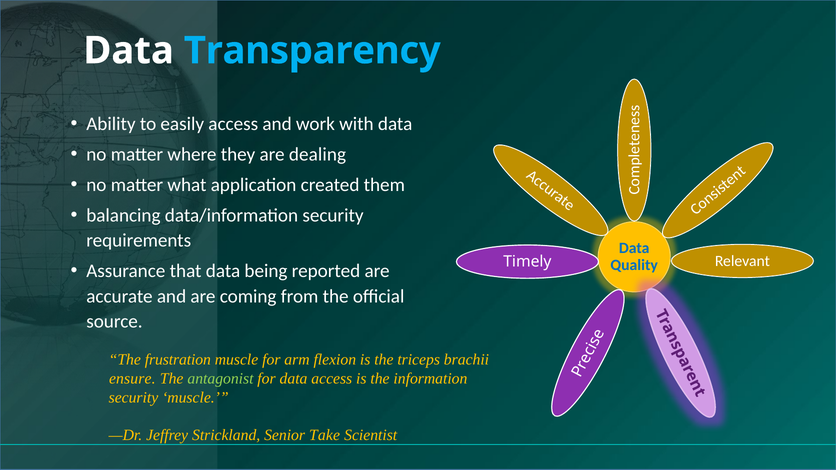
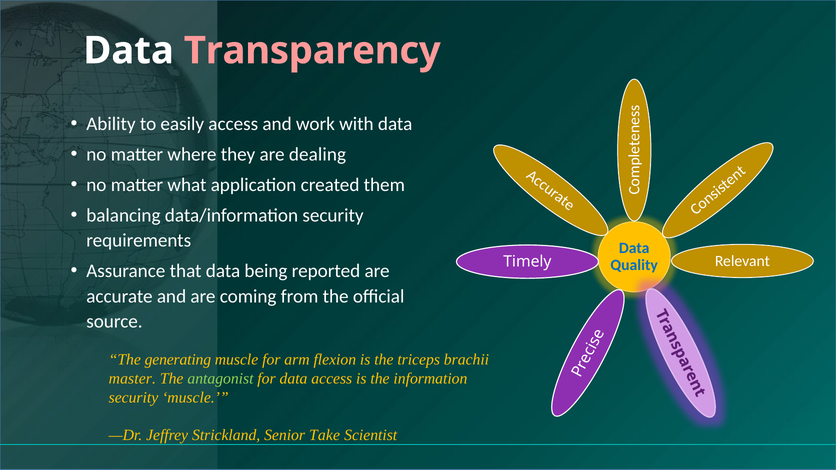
Transparency colour: light blue -> pink
frustration: frustration -> generating
ensure: ensure -> master
